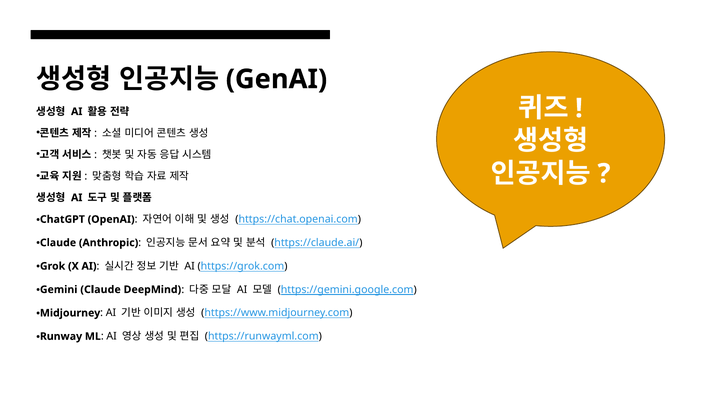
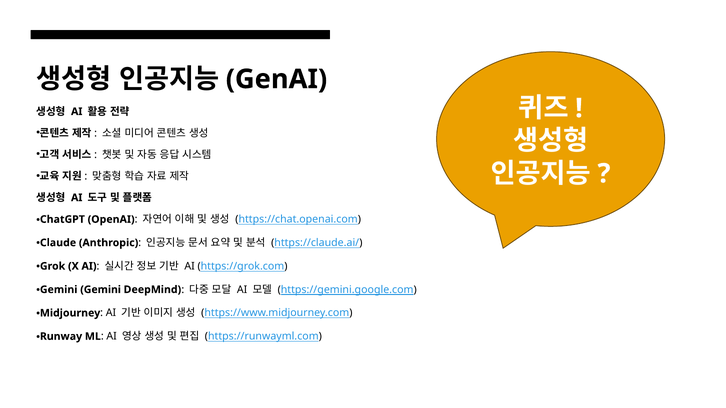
Gemini Claude: Claude -> Gemini
